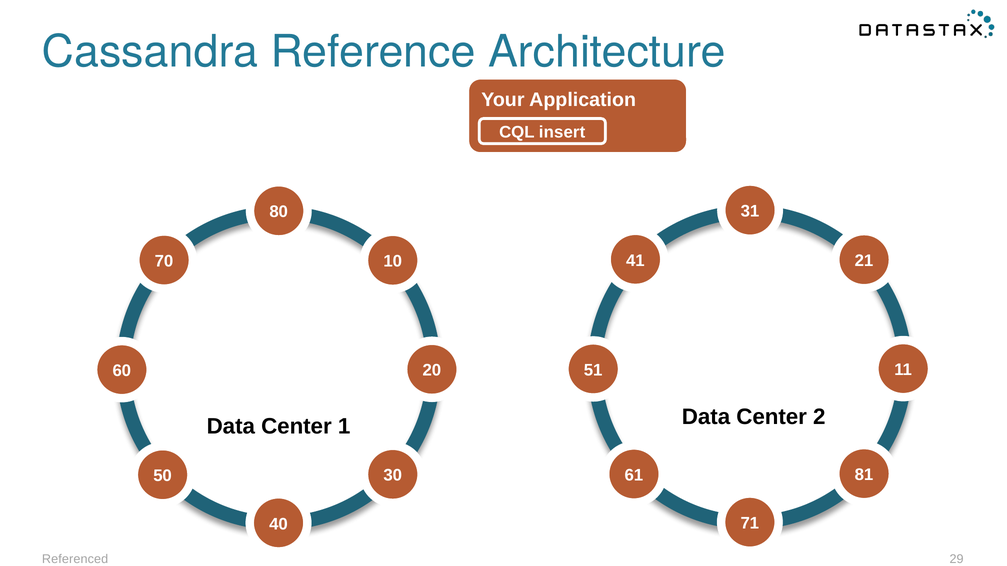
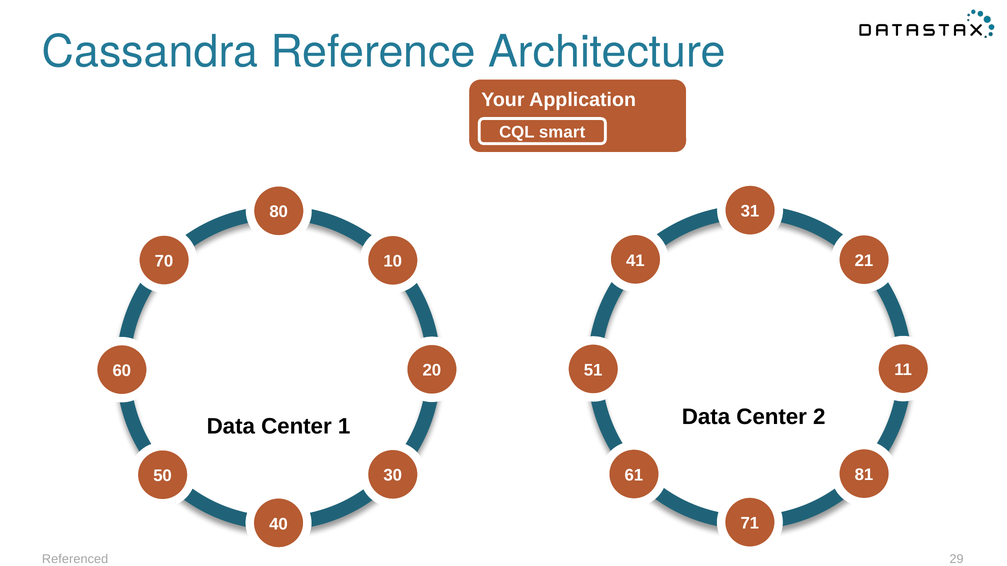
insert: insert -> smart
